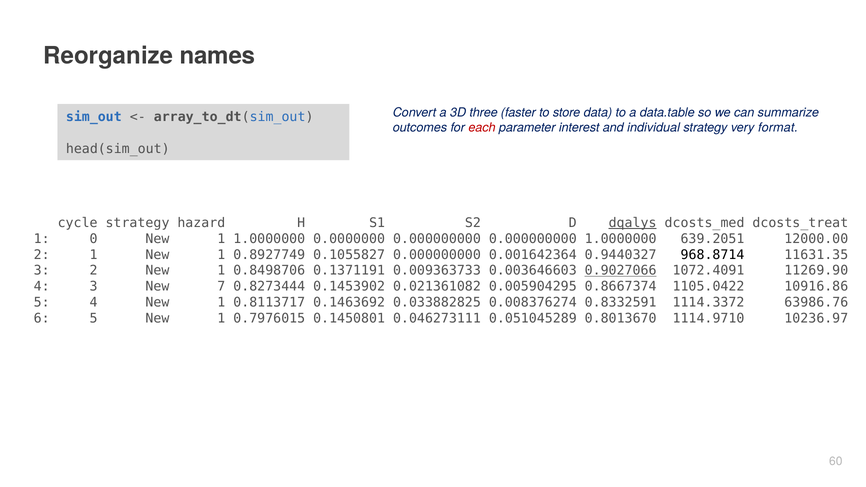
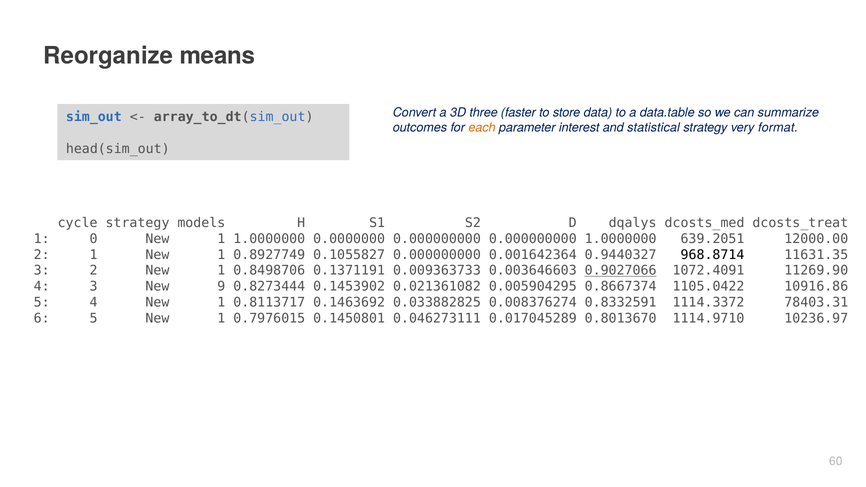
names: names -> means
each colour: red -> orange
individual: individual -> statistical
hazard: hazard -> models
dqalys underline: present -> none
7: 7 -> 9
63986.76: 63986.76 -> 78403.31
0.051045289: 0.051045289 -> 0.017045289
